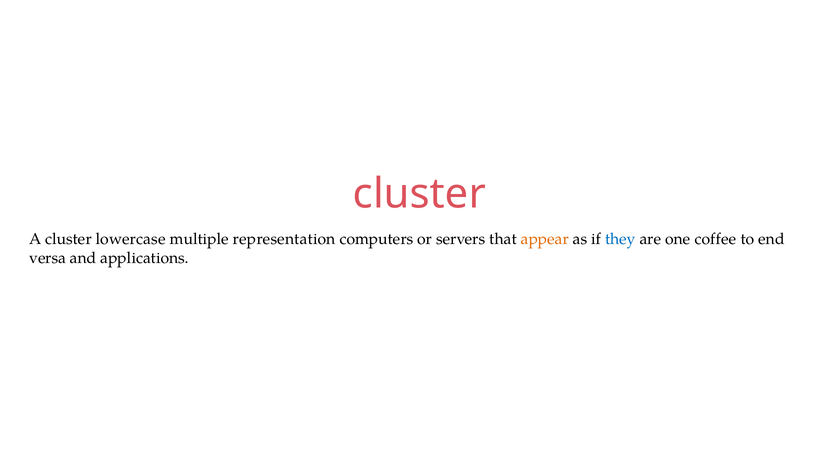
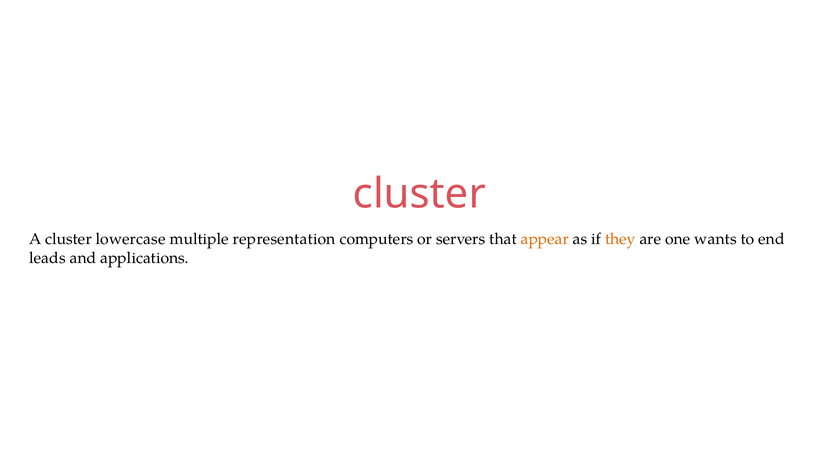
they colour: blue -> orange
coffee: coffee -> wants
versa: versa -> leads
